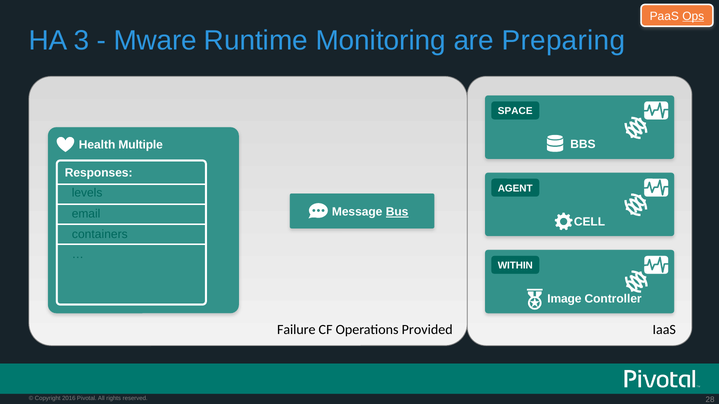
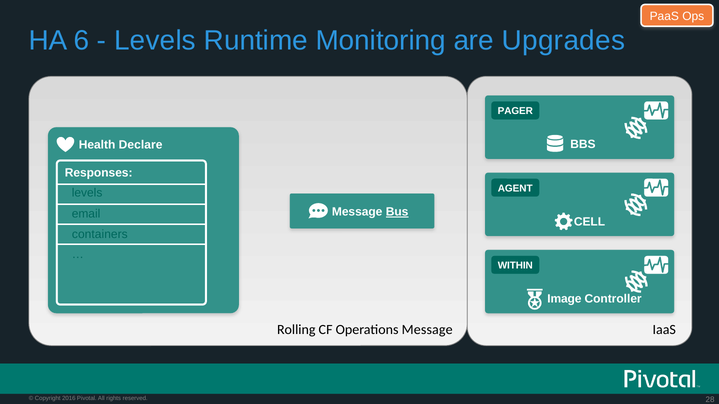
Ops underline: present -> none
3: 3 -> 6
Mware at (155, 41): Mware -> Levels
Preparing: Preparing -> Upgrades
SPACE: SPACE -> PAGER
Multiple: Multiple -> Declare
Failure: Failure -> Rolling
Operations Provided: Provided -> Message
